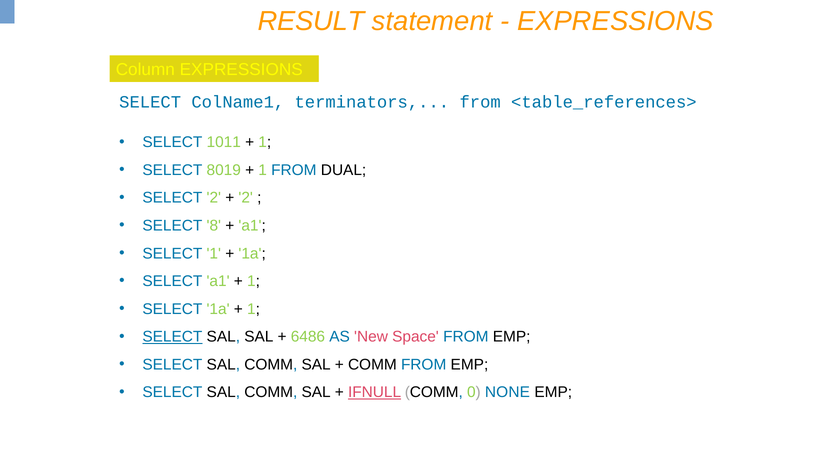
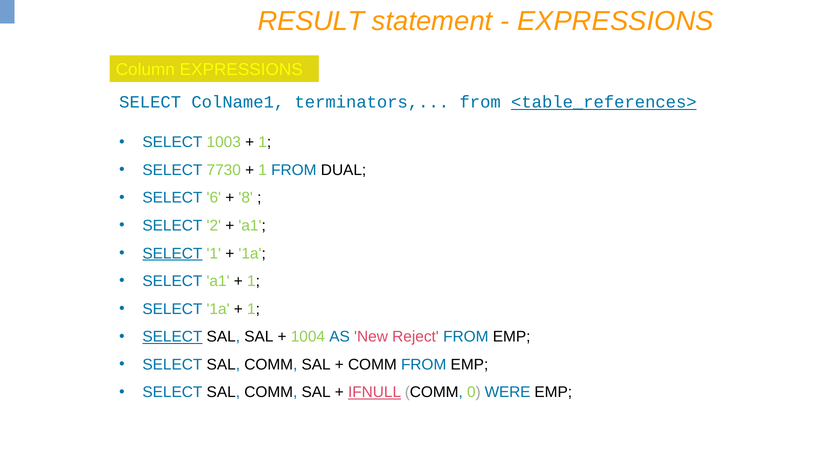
<table_references> underline: none -> present
1011: 1011 -> 1003
8019: 8019 -> 7730
SELECT 2: 2 -> 6
2 at (246, 198): 2 -> 8
8: 8 -> 2
SELECT at (172, 253) underline: none -> present
6486: 6486 -> 1004
Space: Space -> Reject
NONE: NONE -> WERE
